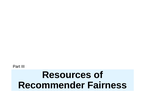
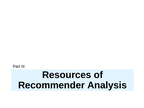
Fairness: Fairness -> Analysis
